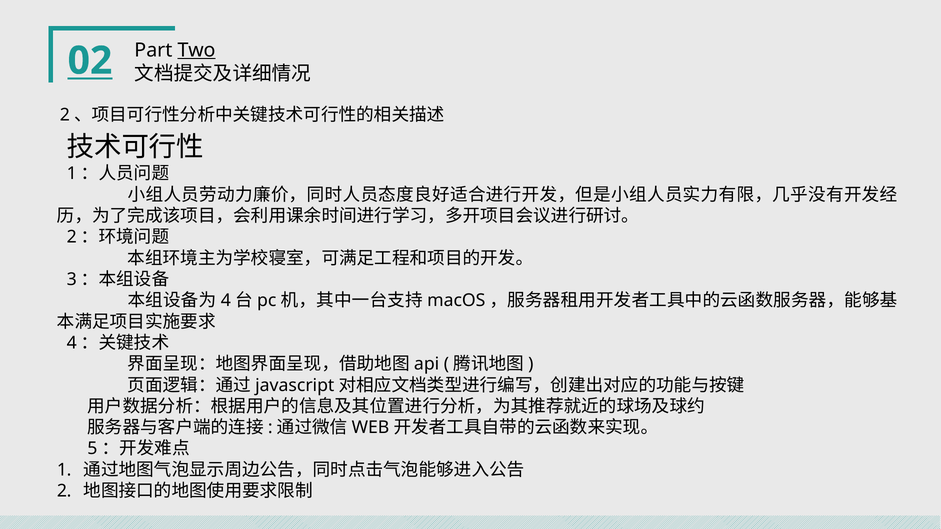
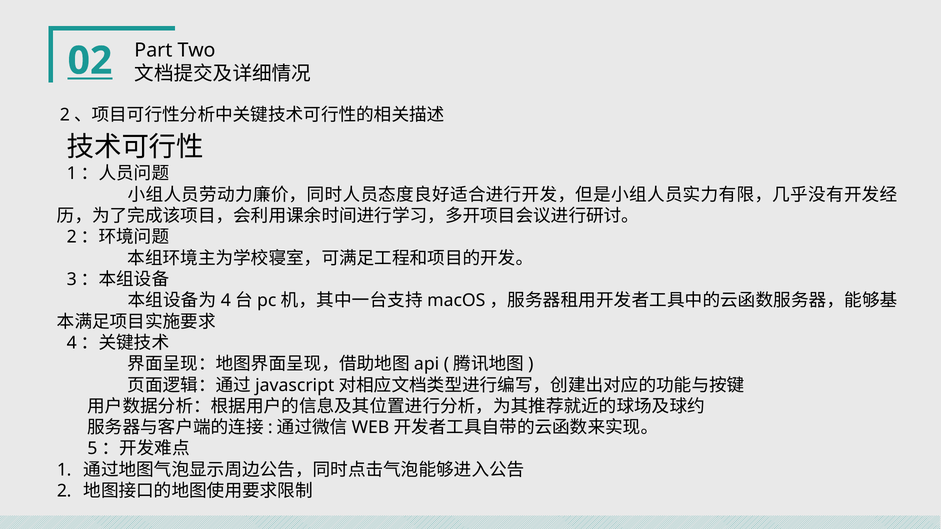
Two underline: present -> none
